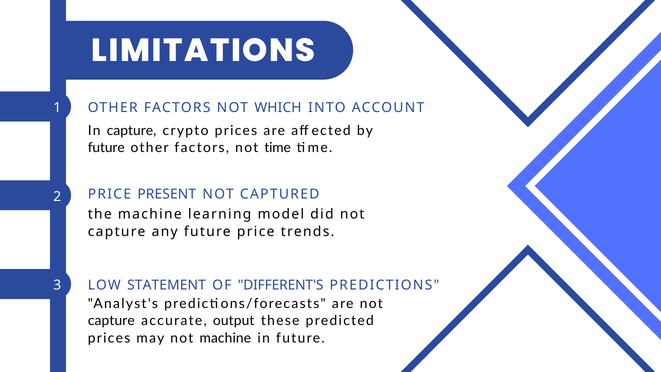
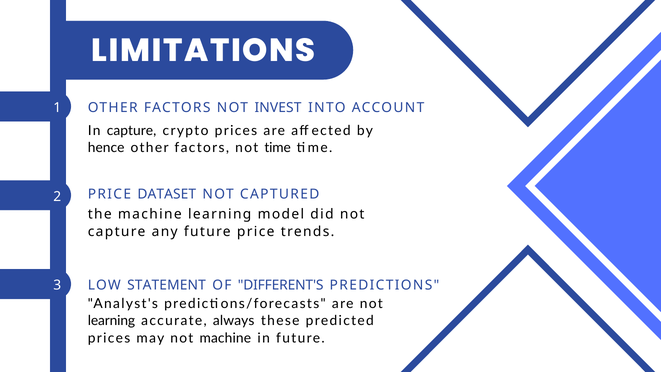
WHICH: WHICH -> INVEST
future at (106, 148): future -> hence
PRESENT: PRESENT -> DATASET
capture at (111, 321): capture -> learning
output: output -> always
